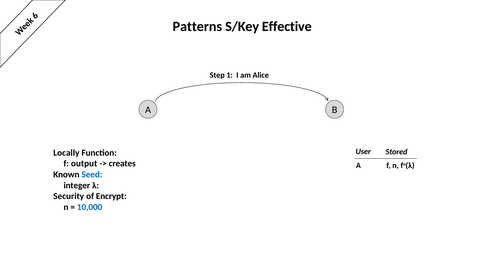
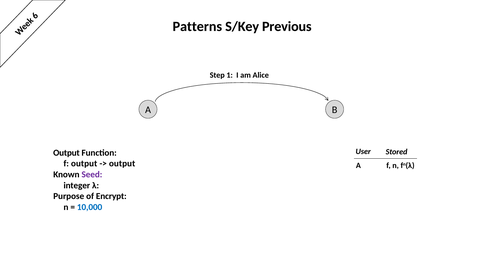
Effective: Effective -> Previous
Locally at (66, 153): Locally -> Output
creates at (122, 164): creates -> output
Seed colour: blue -> purple
Security: Security -> Purpose
